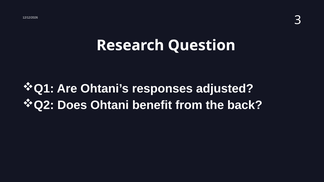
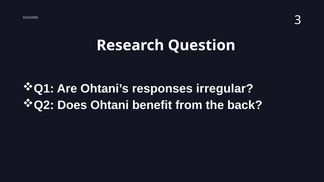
adjusted: adjusted -> irregular
